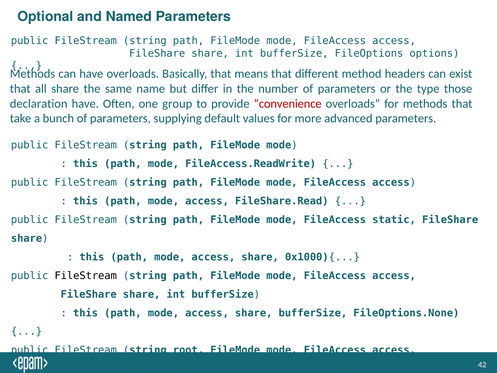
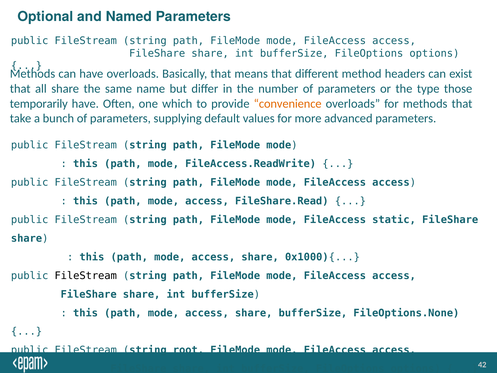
declaration: declaration -> temporarily
group: group -> which
convenience colour: red -> orange
